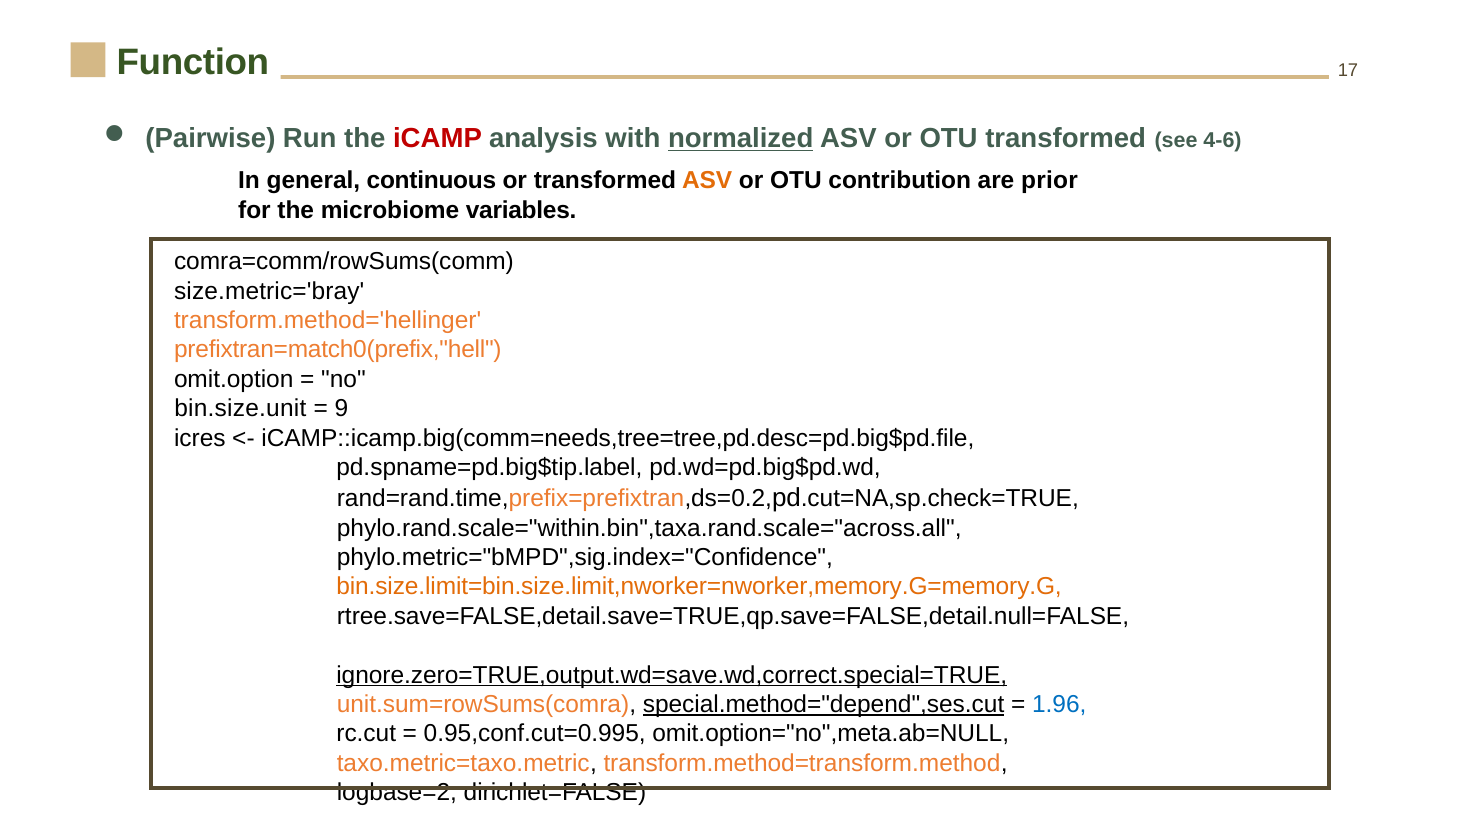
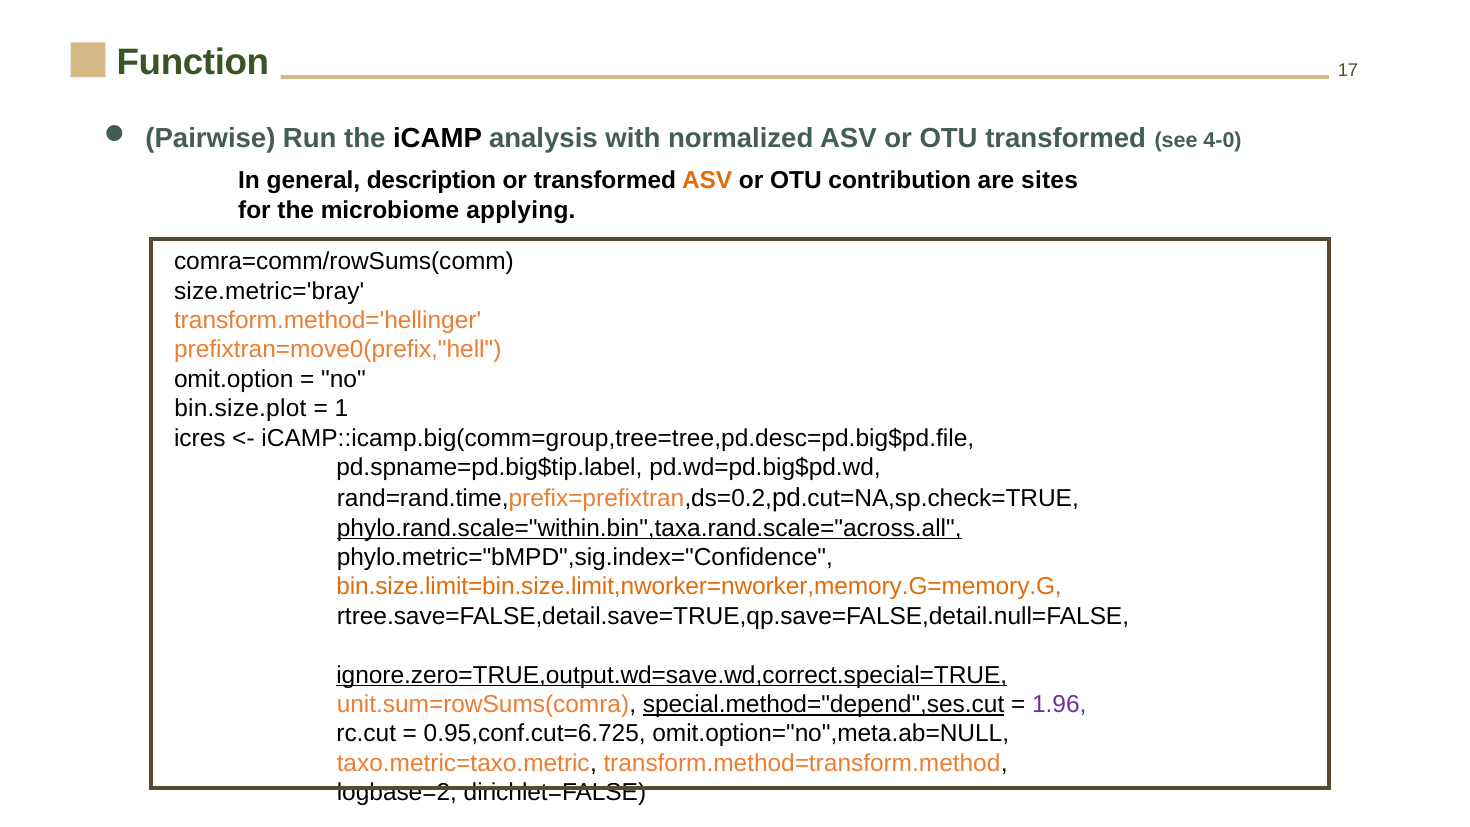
iCAMP colour: red -> black
normalized underline: present -> none
4-6: 4-6 -> 4-0
continuous: continuous -> description
prior: prior -> sites
variables: variables -> applying
prefixtran=match0(prefix,"hell: prefixtran=match0(prefix,"hell -> prefixtran=move0(prefix,"hell
bin.size.unit: bin.size.unit -> bin.size.plot
9: 9 -> 1
iCAMP::icamp.big(comm=needs,tree=tree,pd.desc=pd.big$pd.file: iCAMP::icamp.big(comm=needs,tree=tree,pd.desc=pd.big$pd.file -> iCAMP::icamp.big(comm=group,tree=tree,pd.desc=pd.big$pd.file
phylo.rand.scale="within.bin",taxa.rand.scale="across.all underline: none -> present
1.96 colour: blue -> purple
0.95,conf.cut=0.995: 0.95,conf.cut=0.995 -> 0.95,conf.cut=6.725
